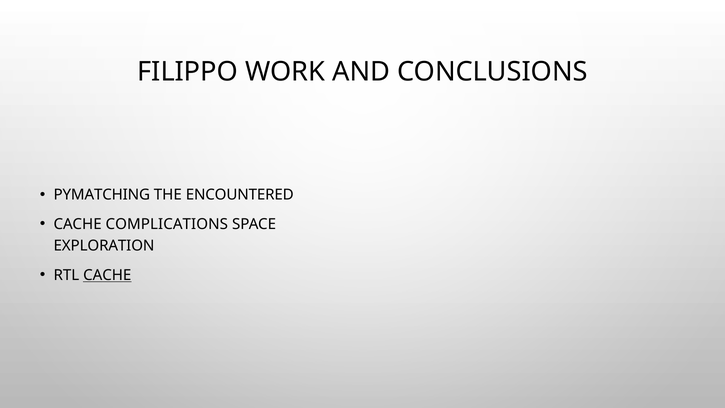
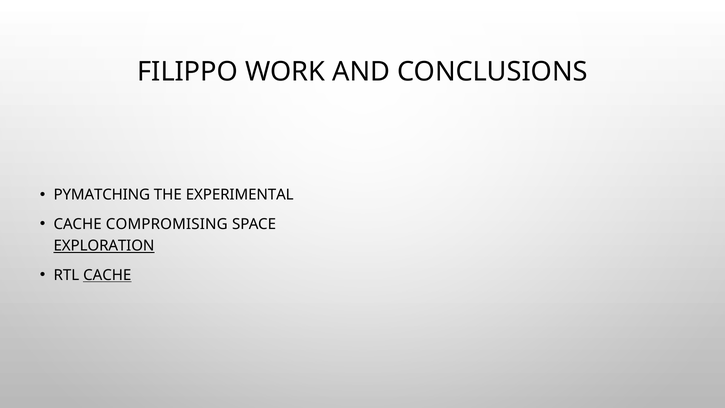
ENCOUNTERED: ENCOUNTERED -> EXPERIMENTAL
COMPLICATIONS: COMPLICATIONS -> COMPROMISING
EXPLORATION underline: none -> present
